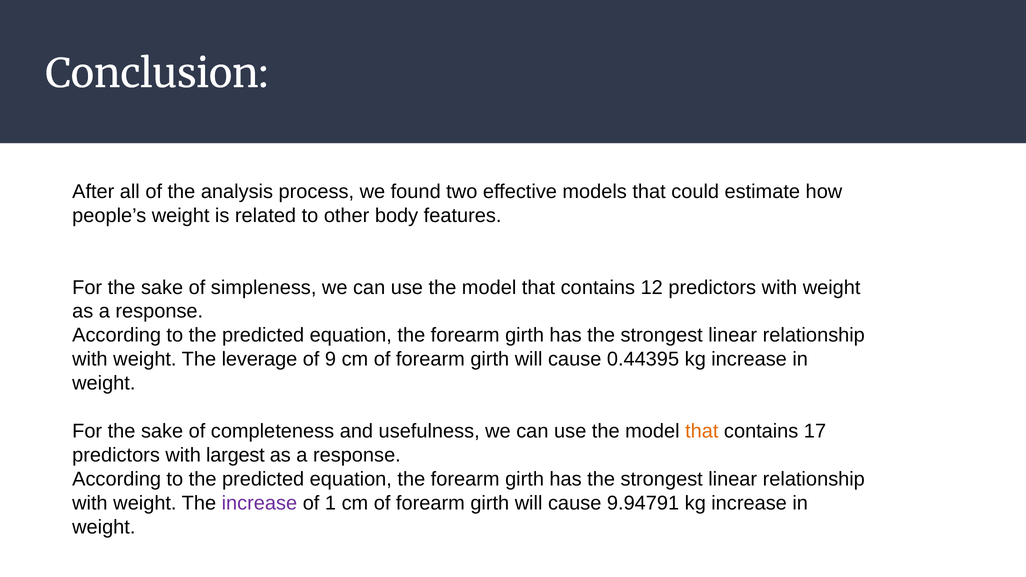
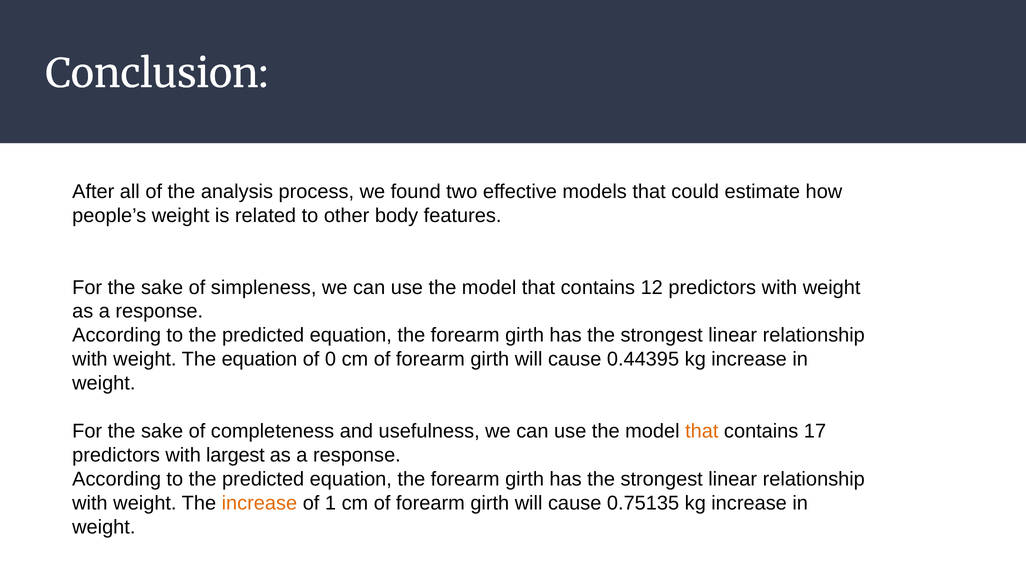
The leverage: leverage -> equation
9: 9 -> 0
increase at (259, 503) colour: purple -> orange
9.94791: 9.94791 -> 0.75135
